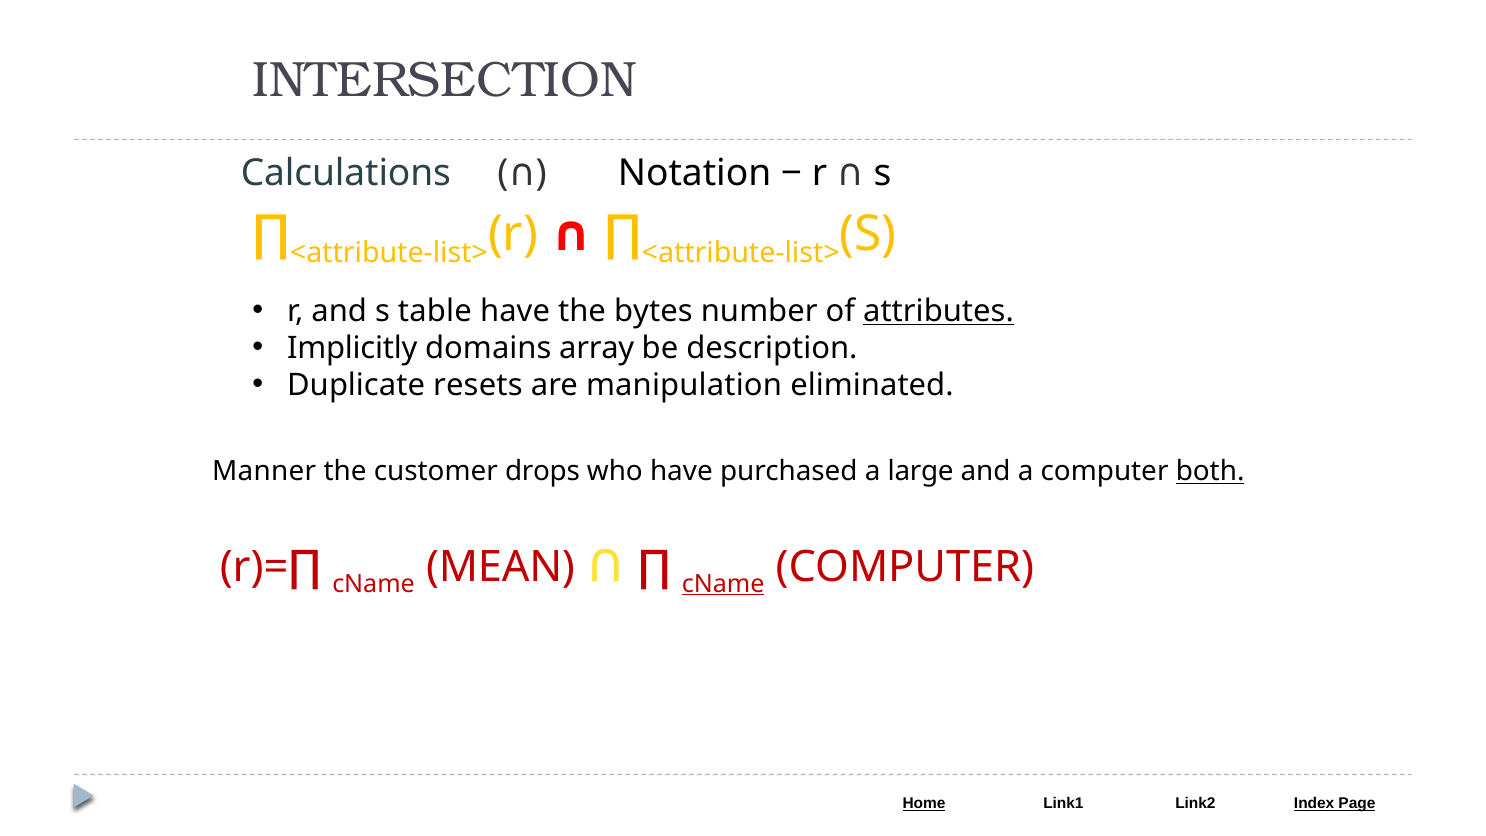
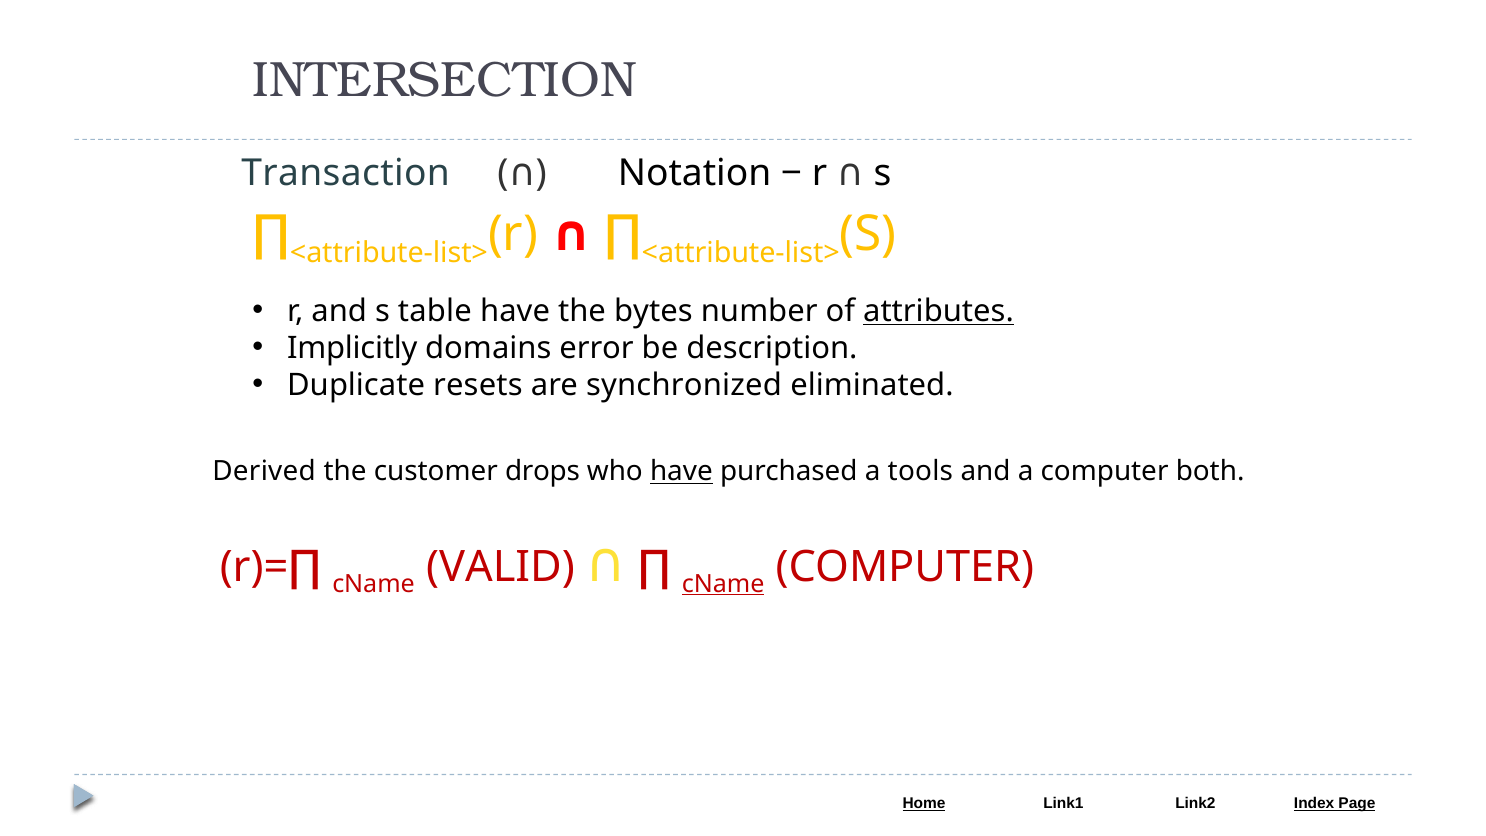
Calculations: Calculations -> Transaction
array: array -> error
manipulation: manipulation -> synchronized
Manner: Manner -> Derived
have at (681, 471) underline: none -> present
large: large -> tools
both underline: present -> none
MEAN: MEAN -> VALID
